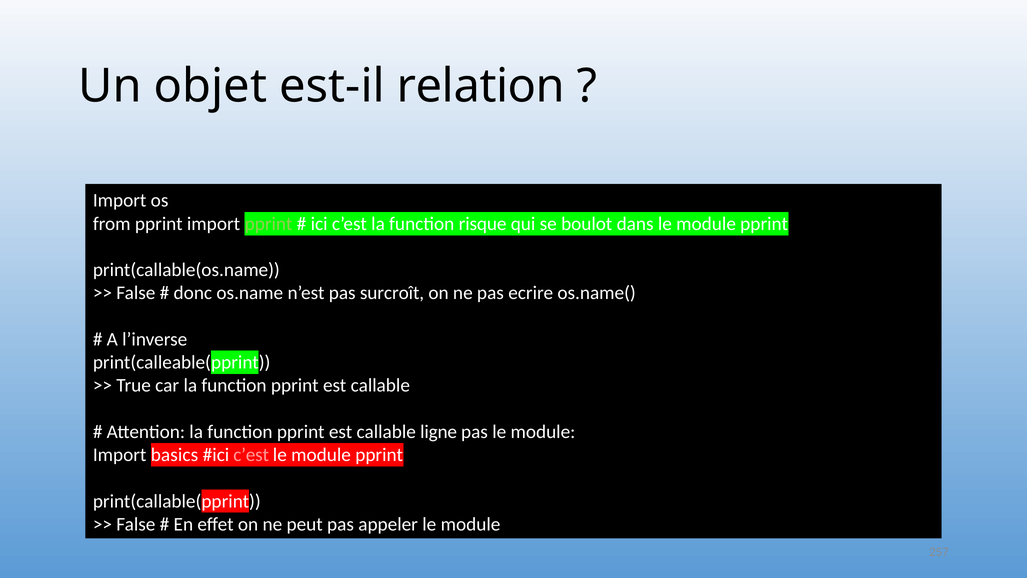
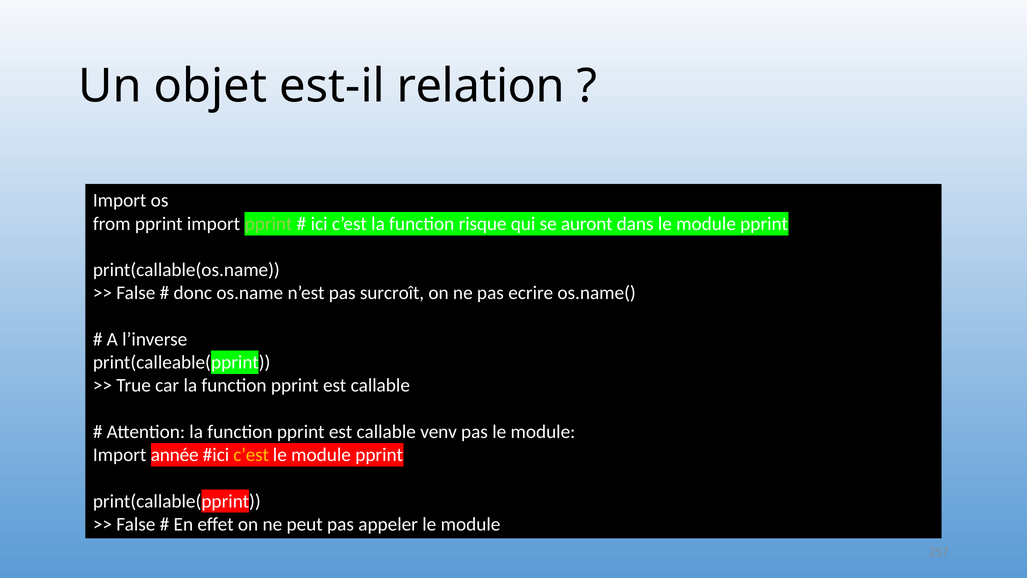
boulot: boulot -> auront
ligne: ligne -> venv
basics: basics -> année
c’est at (251, 455) colour: pink -> yellow
